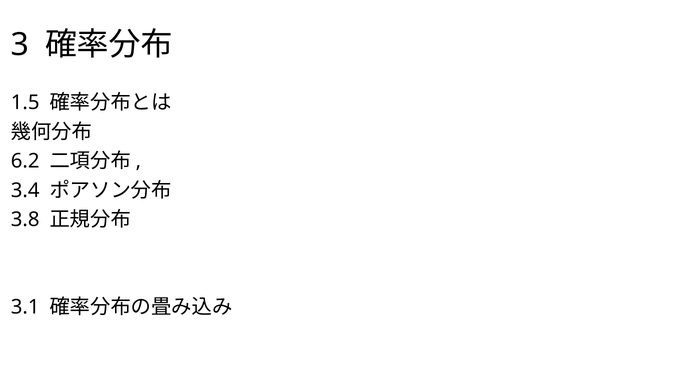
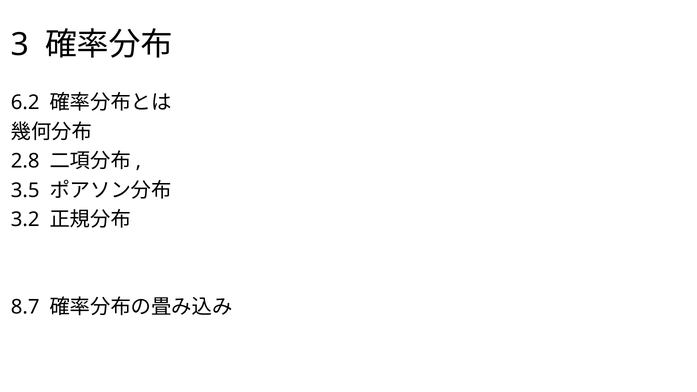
1.5: 1.5 -> 6.2
6.2: 6.2 -> 2.8
3.4: 3.4 -> 3.5
3.8: 3.8 -> 3.2
3.1: 3.1 -> 8.7
